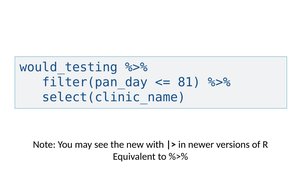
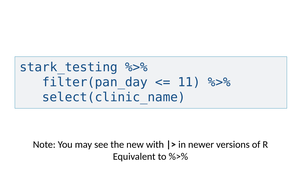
would_testing: would_testing -> stark_testing
81: 81 -> 11
